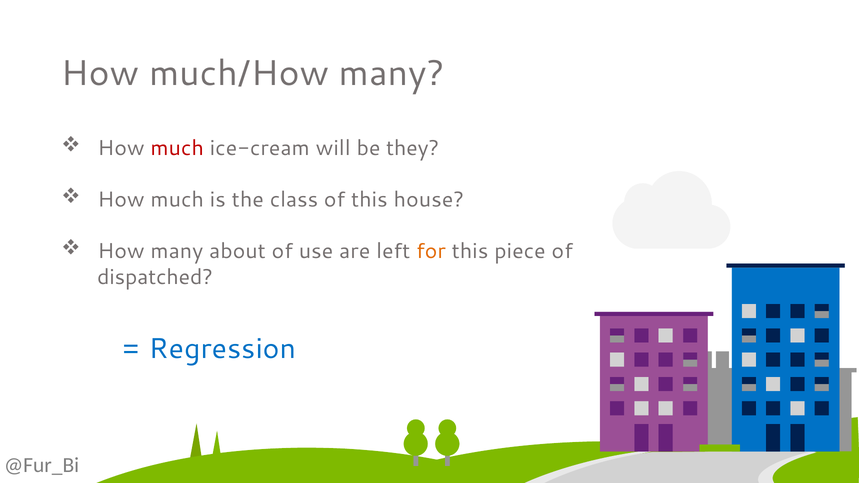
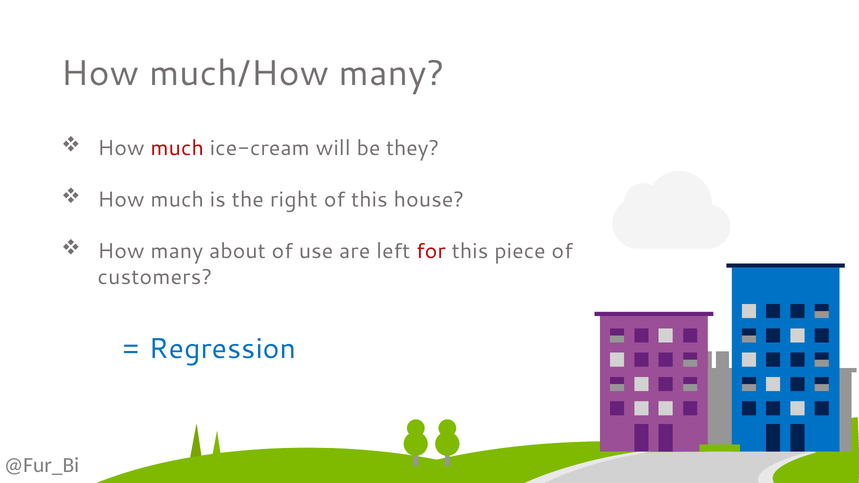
class: class -> right
for colour: orange -> red
dispatched: dispatched -> customers
